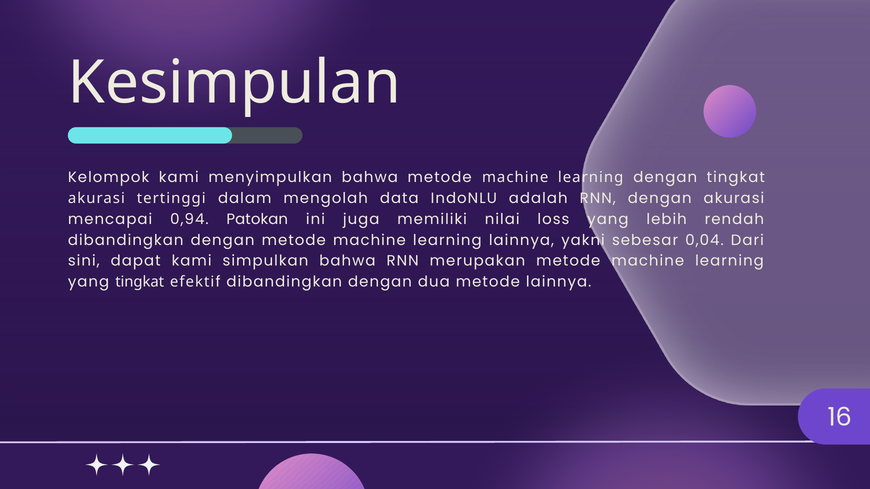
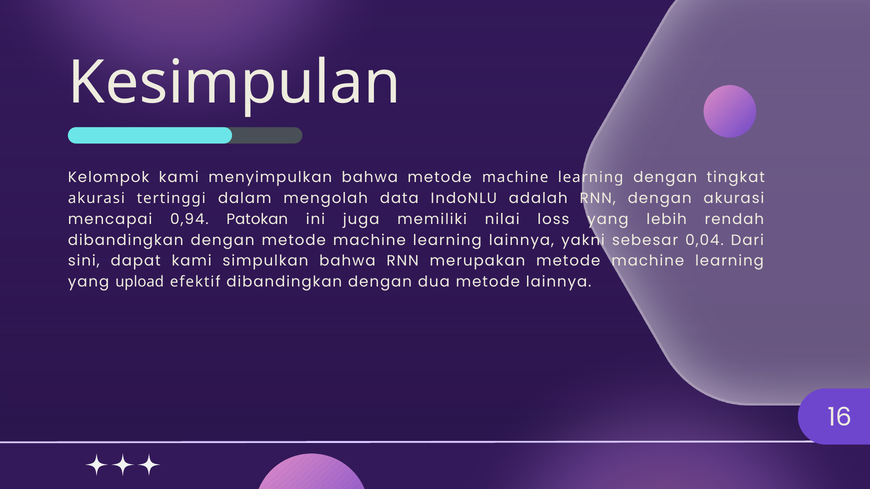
yang tingkat: tingkat -> upload
